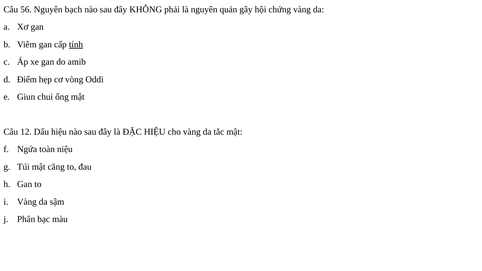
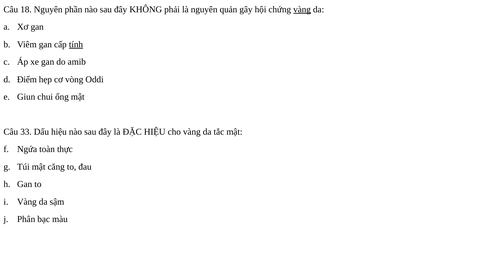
56: 56 -> 18
bạch: bạch -> phần
vàng at (302, 9) underline: none -> present
12: 12 -> 33
niệu: niệu -> thực
